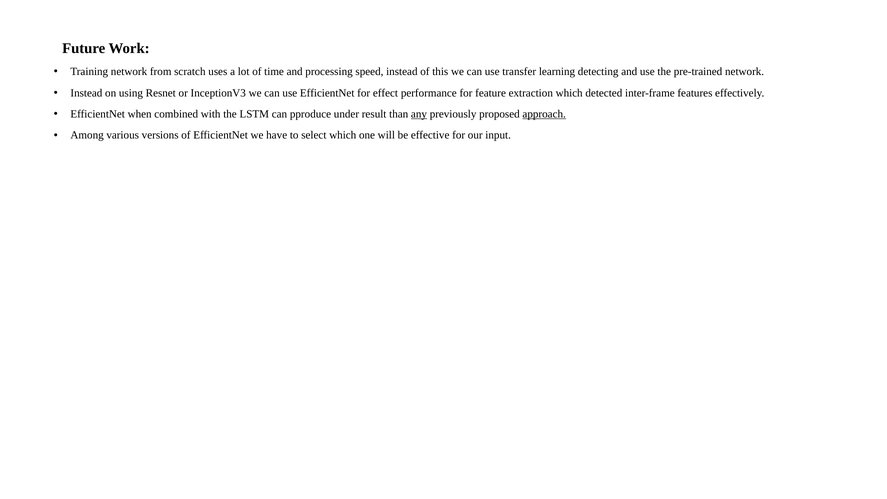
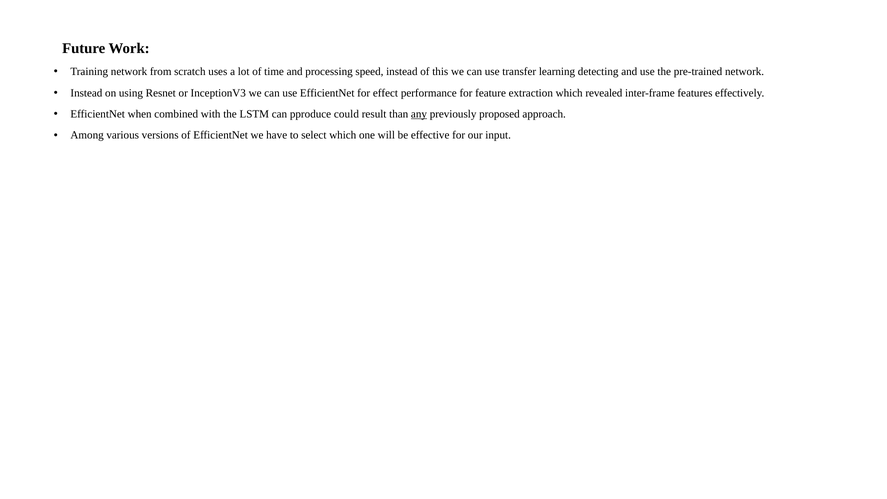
detected: detected -> revealed
under: under -> could
approach underline: present -> none
